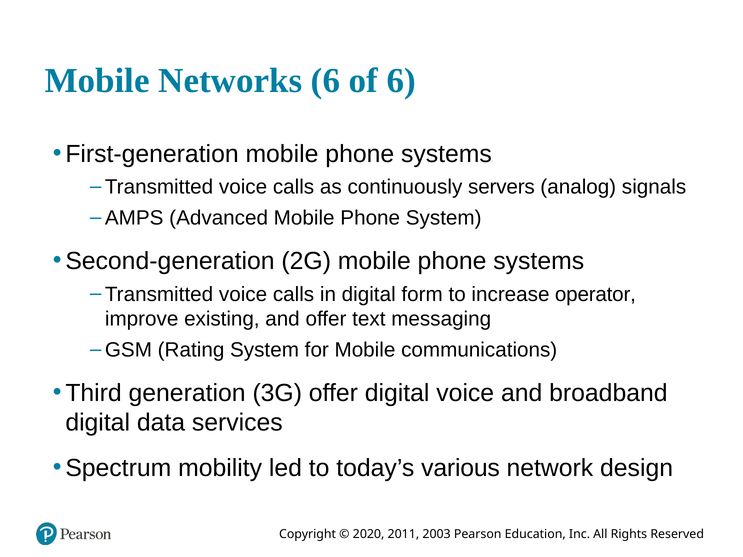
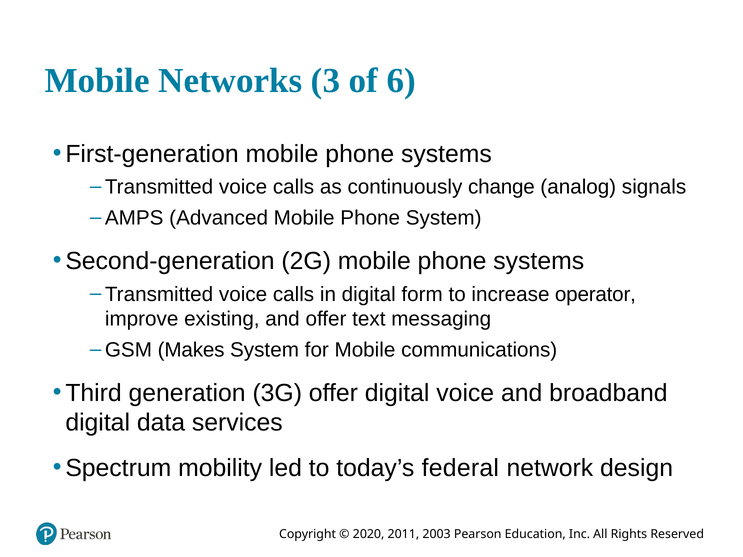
Networks 6: 6 -> 3
servers: servers -> change
Rating: Rating -> Makes
various: various -> federal
